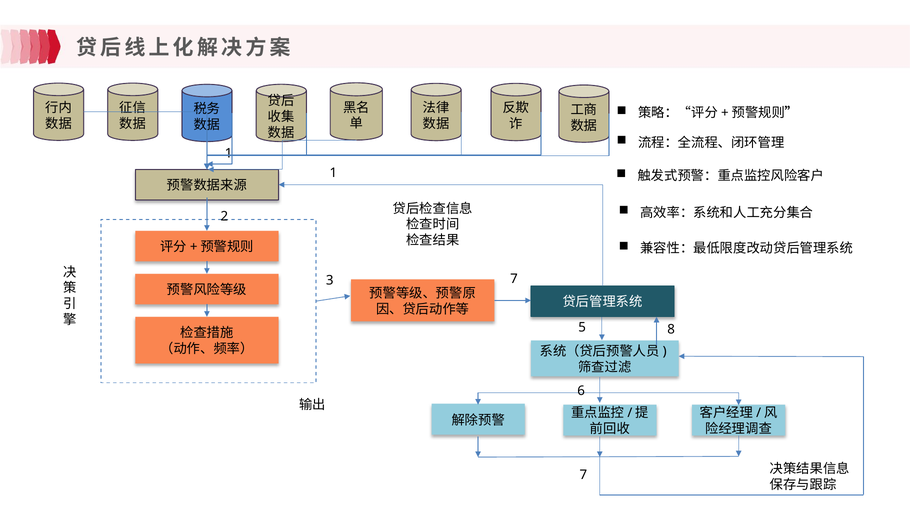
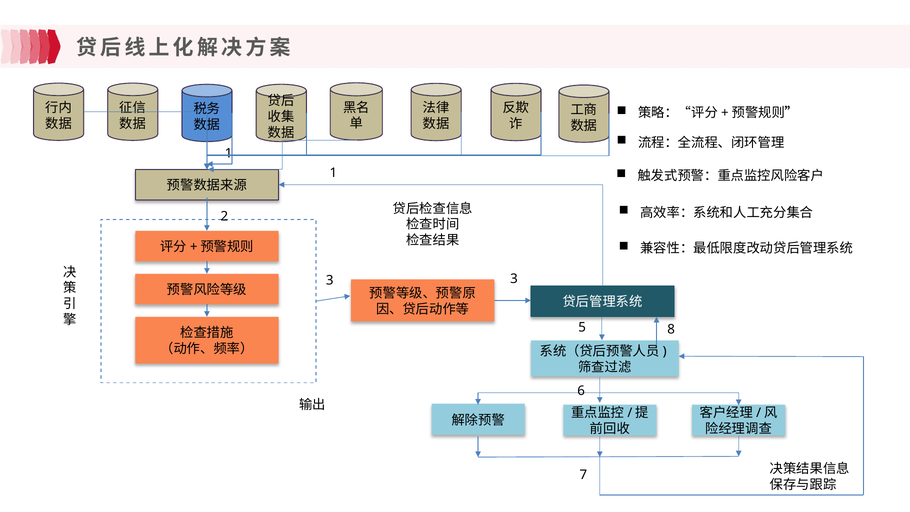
3 7: 7 -> 3
